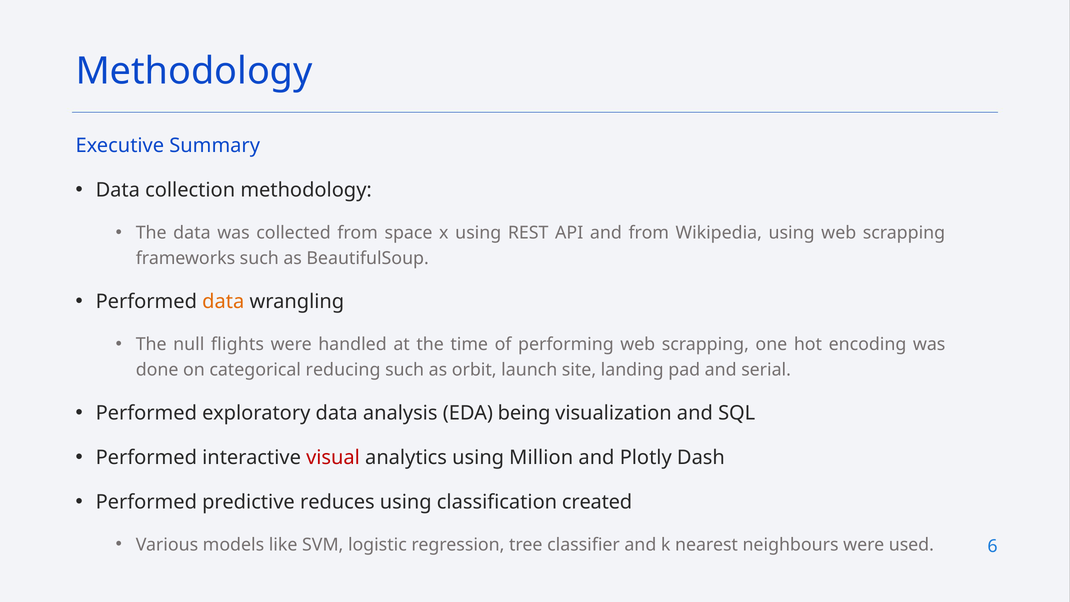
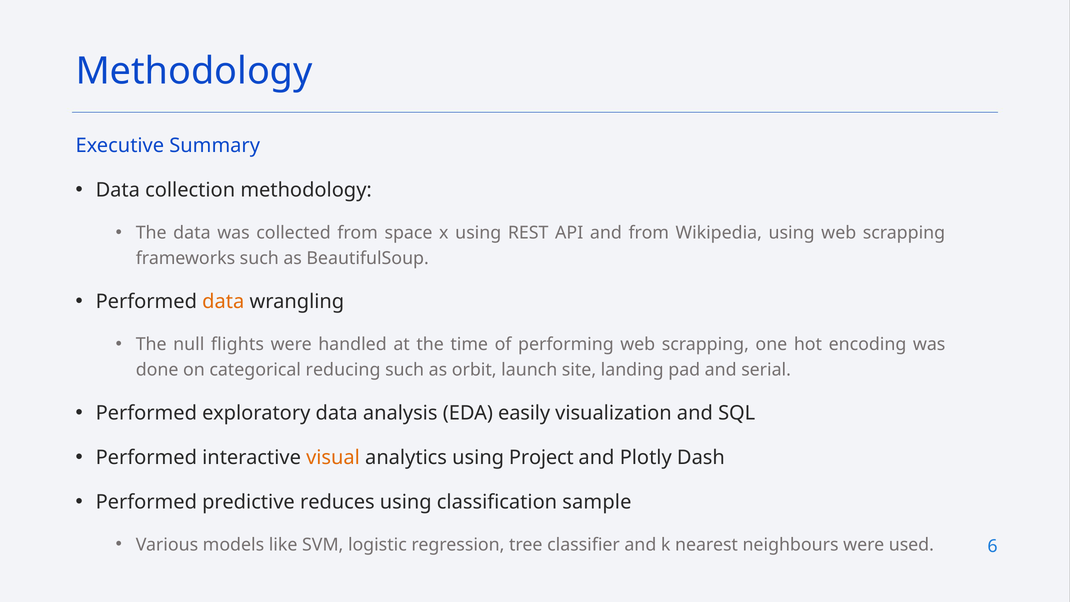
being: being -> easily
visual colour: red -> orange
Million: Million -> Project
created: created -> sample
